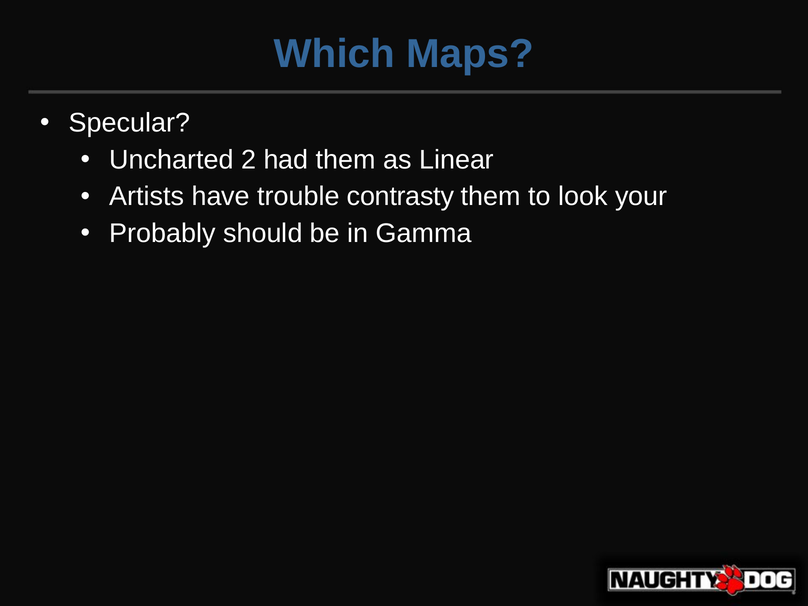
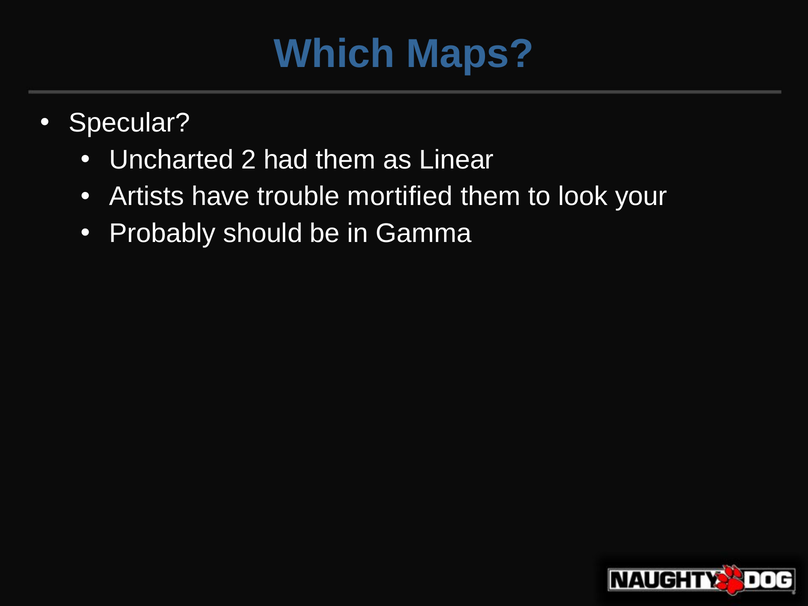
contrasty: contrasty -> mortified
